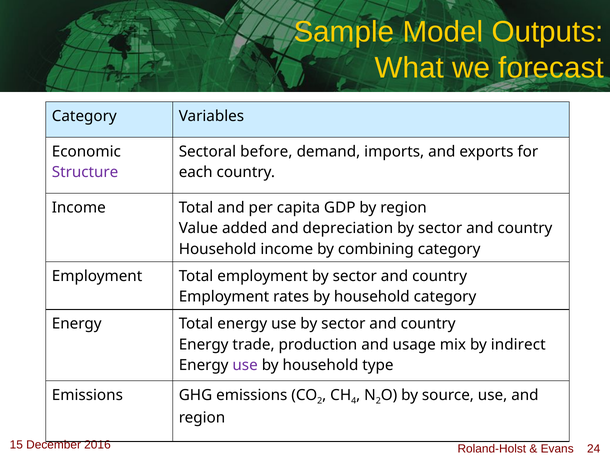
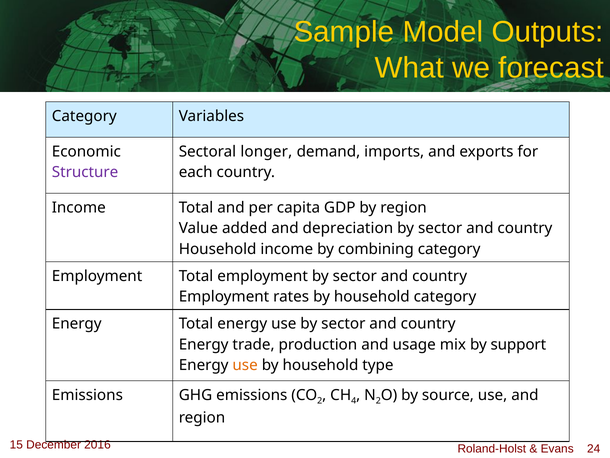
before: before -> longer
indirect: indirect -> support
use at (245, 365) colour: purple -> orange
